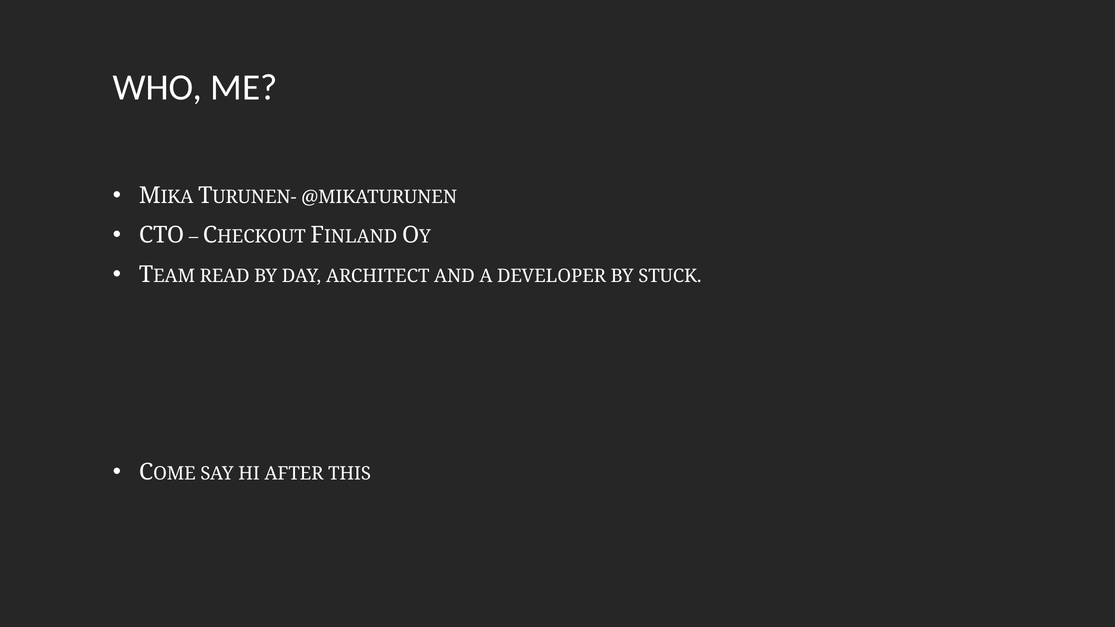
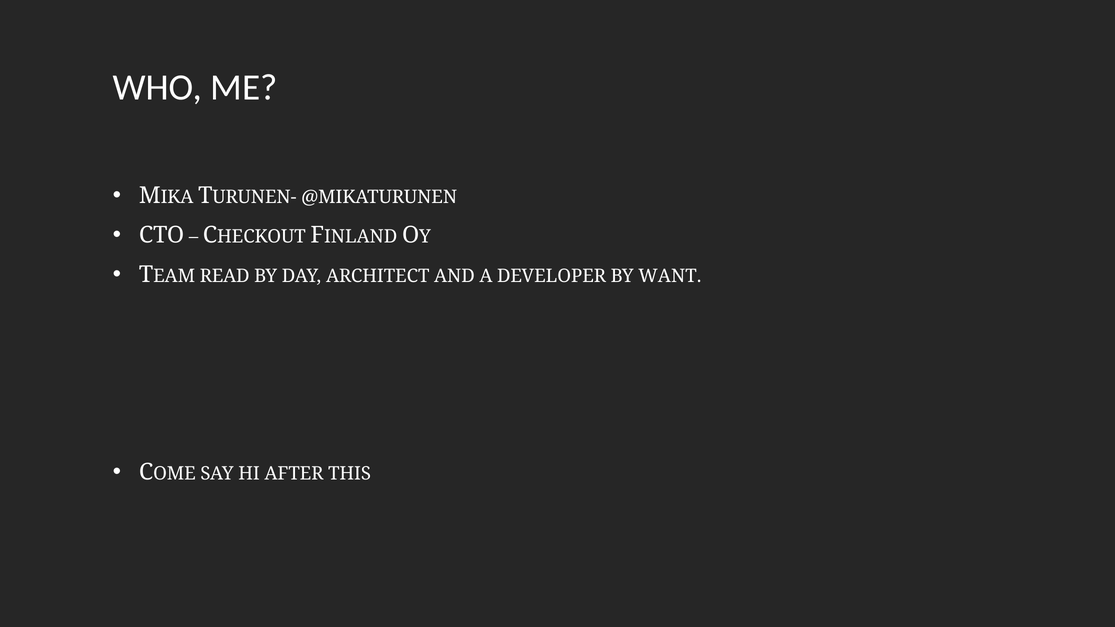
STUCK: STUCK -> WANT
